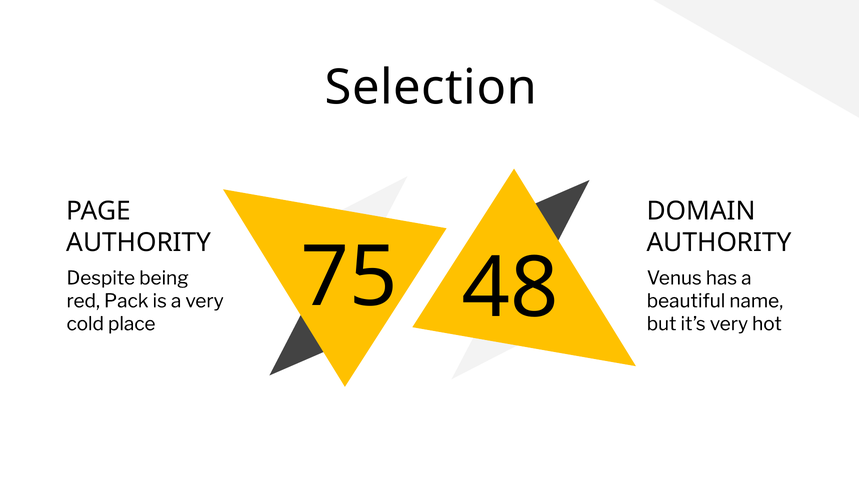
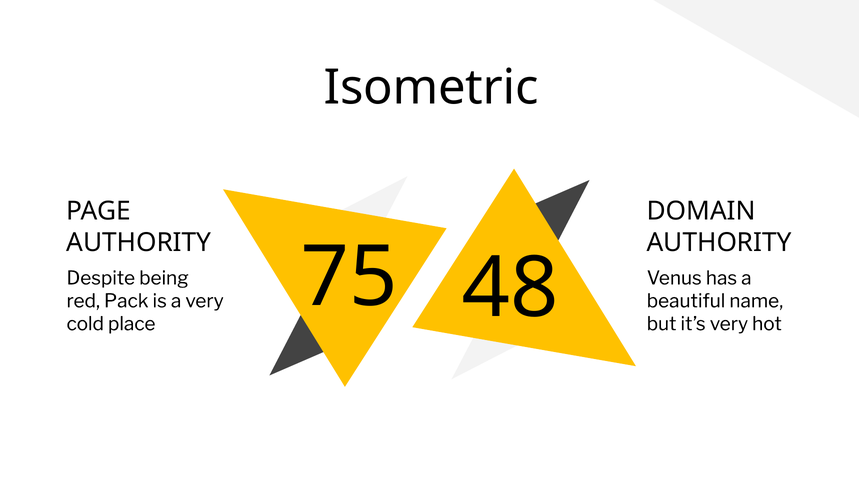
Selection: Selection -> Isometric
